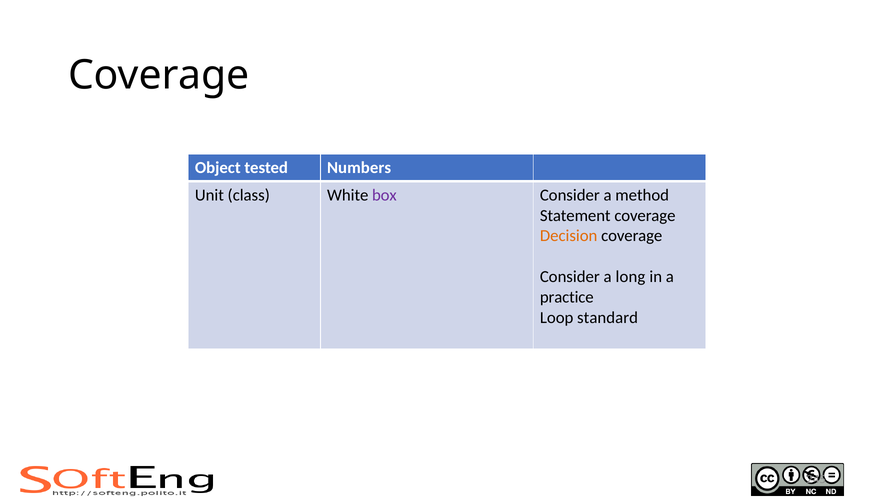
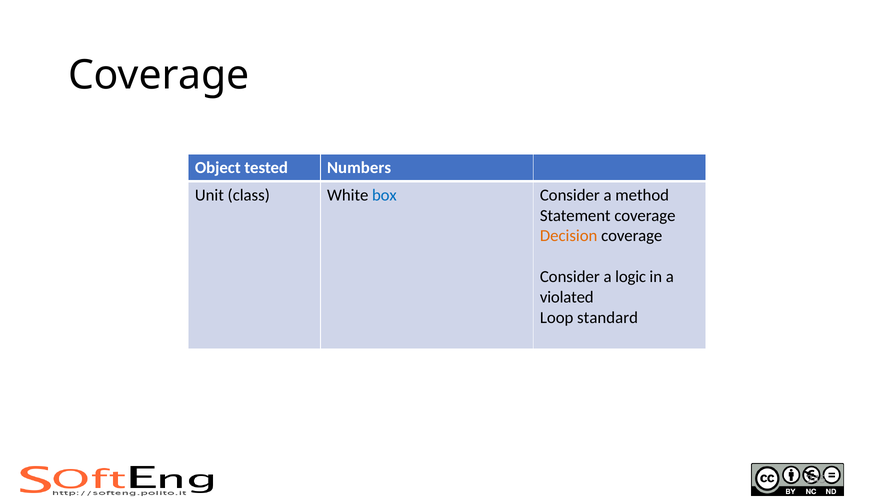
box colour: purple -> blue
long: long -> logic
practice: practice -> violated
